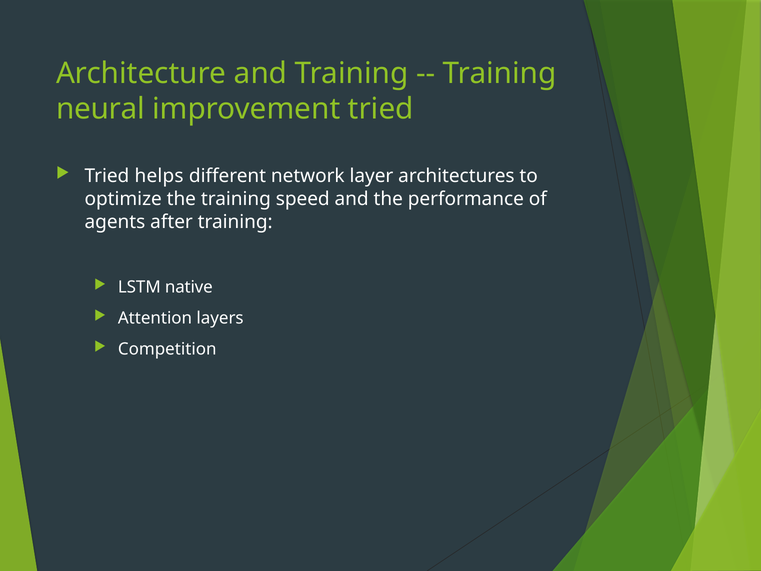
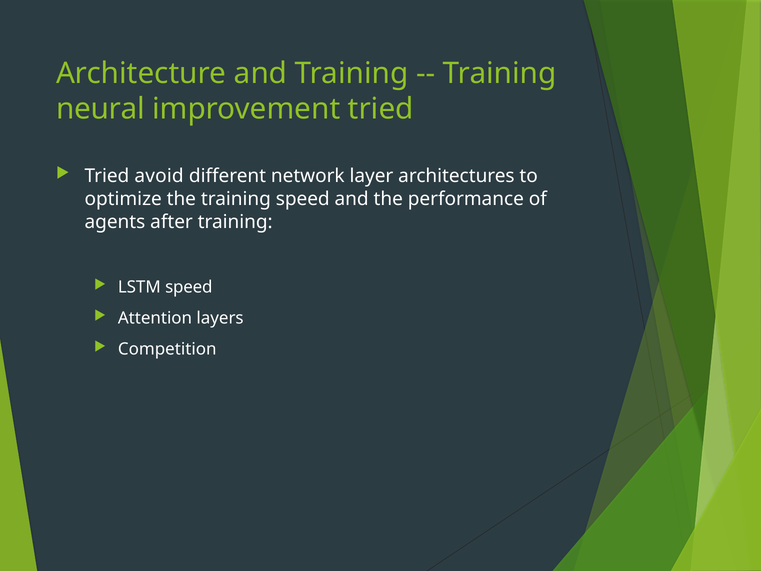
helps: helps -> avoid
LSTM native: native -> speed
